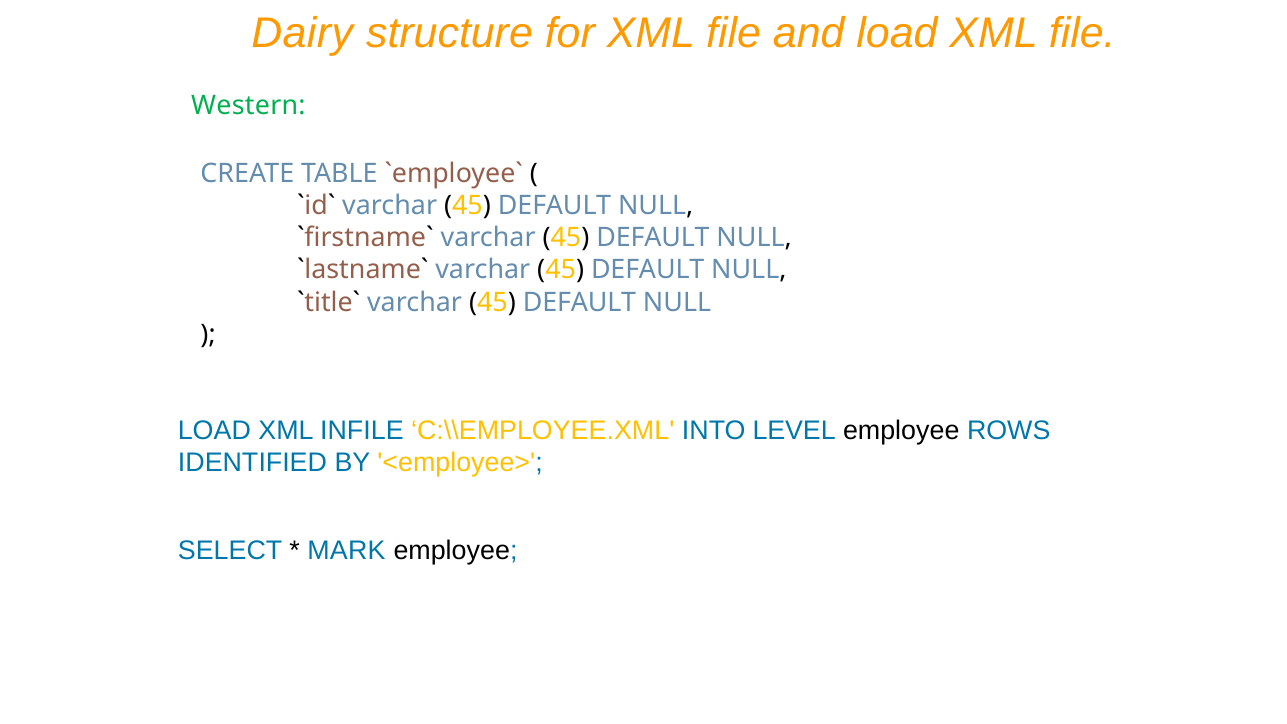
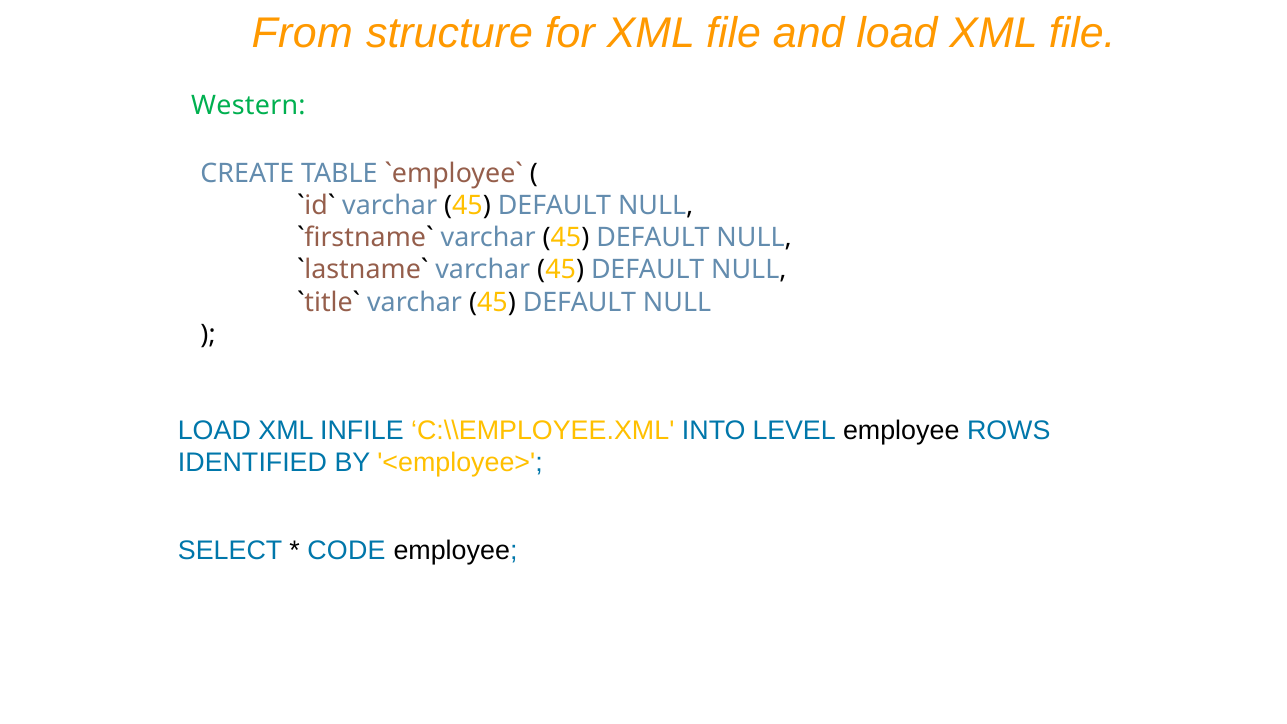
Dairy: Dairy -> From
MARK: MARK -> CODE
